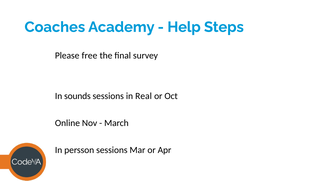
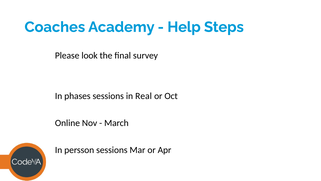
free: free -> look
sounds: sounds -> phases
